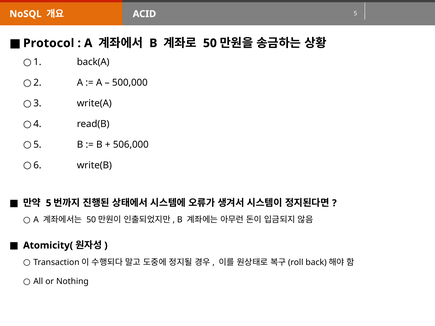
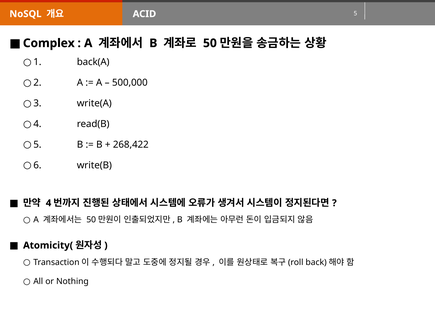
Protocol: Protocol -> Complex
506,000: 506,000 -> 268,422
5 at (49, 203): 5 -> 4
